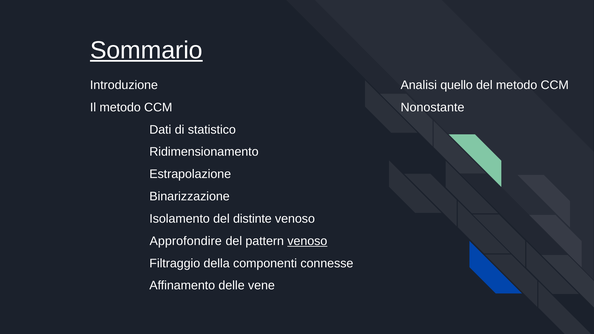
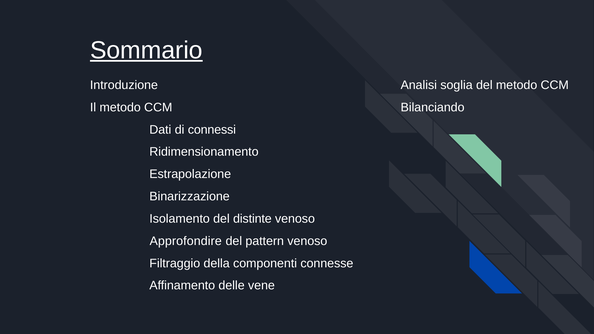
quello: quello -> soglia
Nonostante: Nonostante -> Bilanciando
statistico: statistico -> connessi
venoso at (307, 241) underline: present -> none
